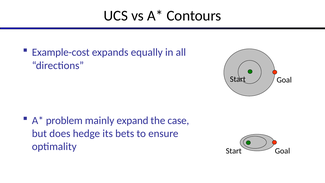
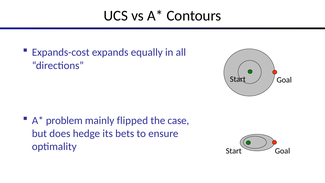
Example-cost: Example-cost -> Expands-cost
expand: expand -> flipped
